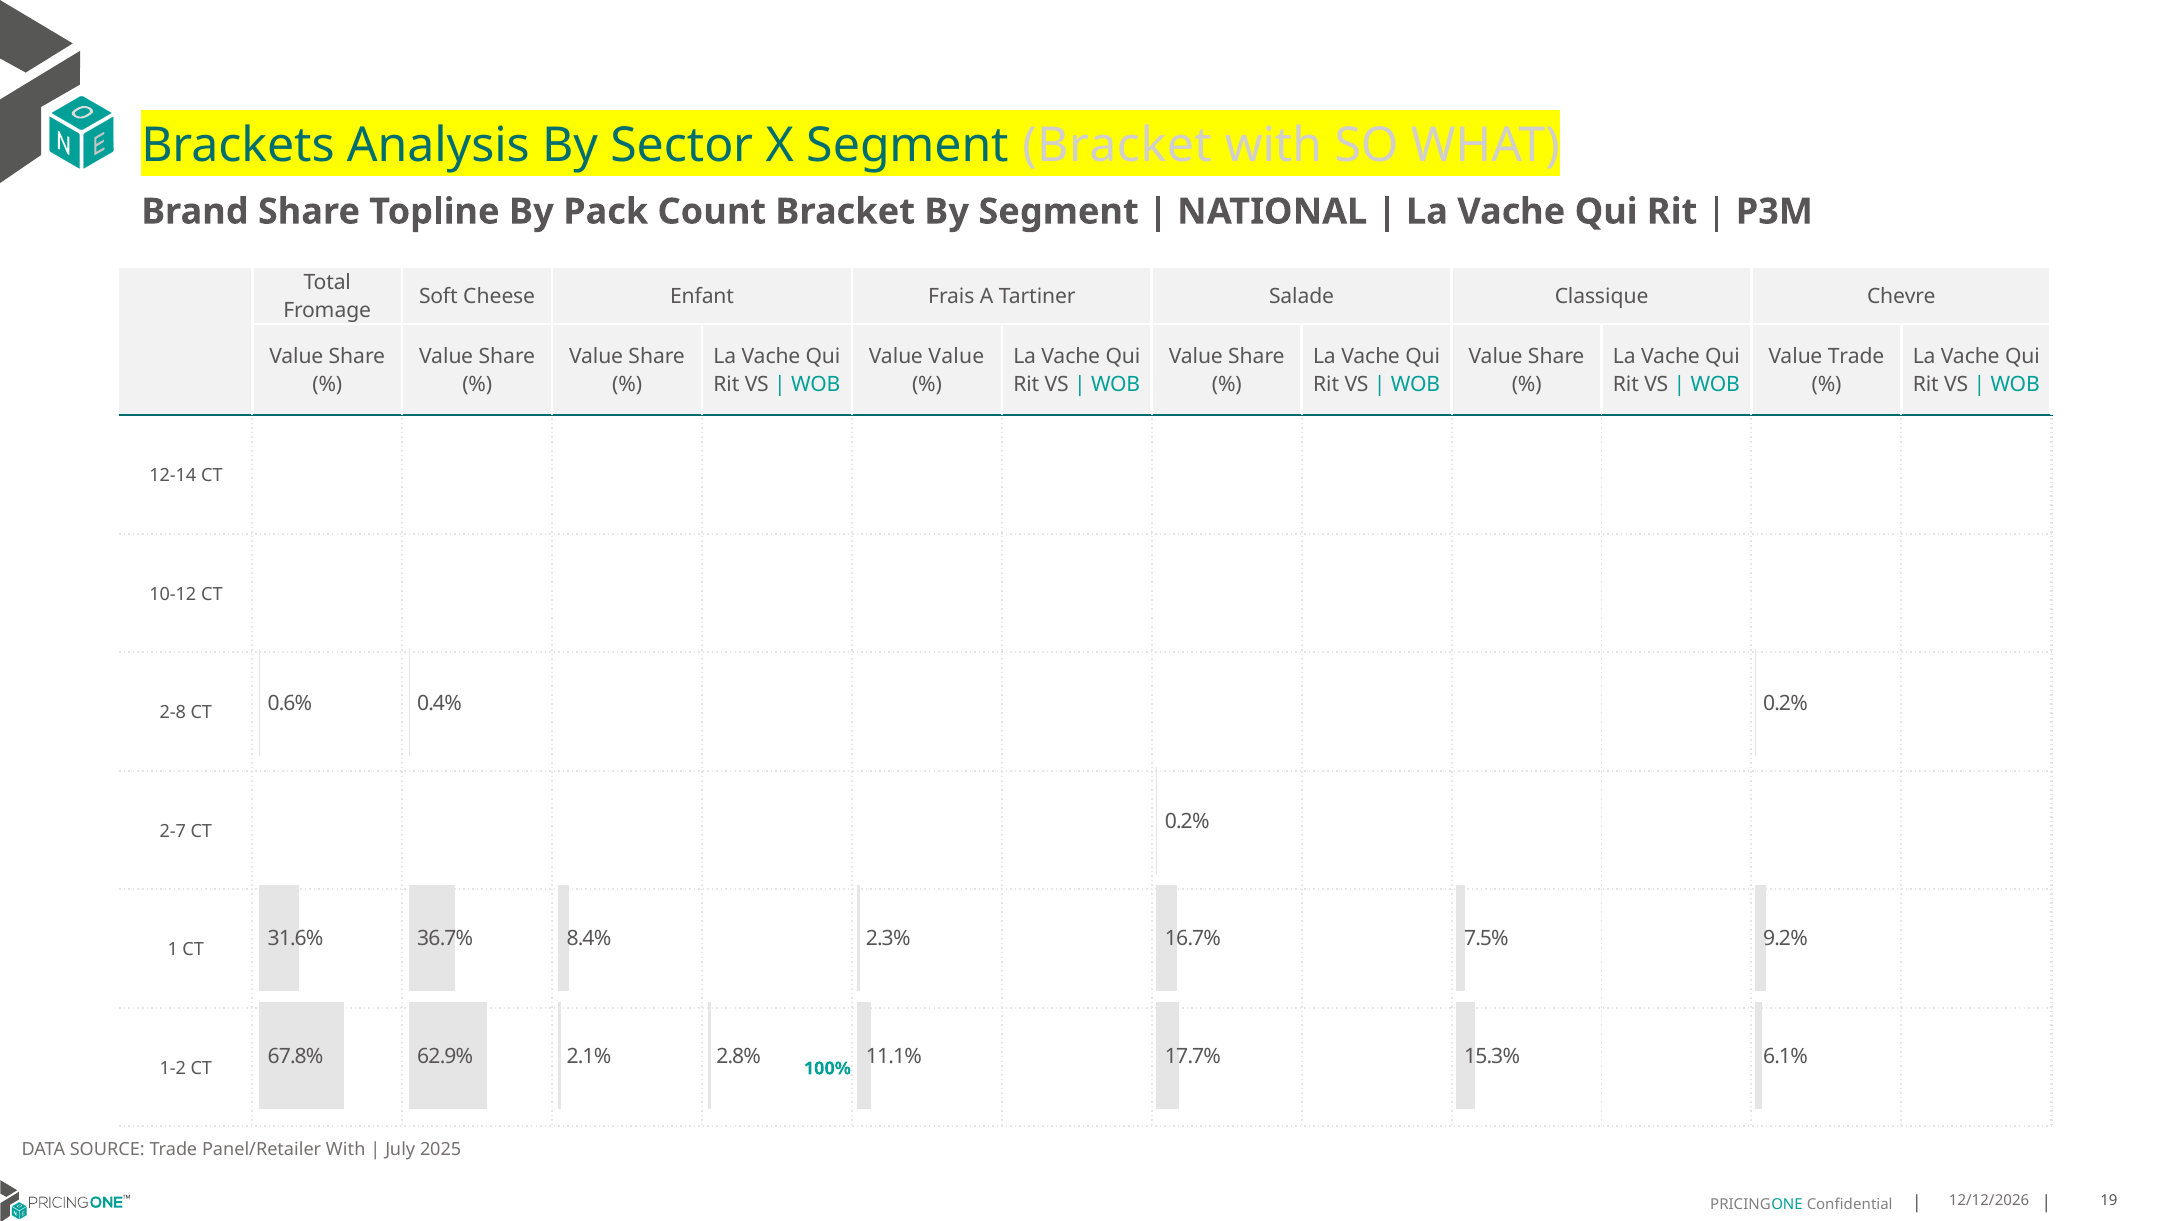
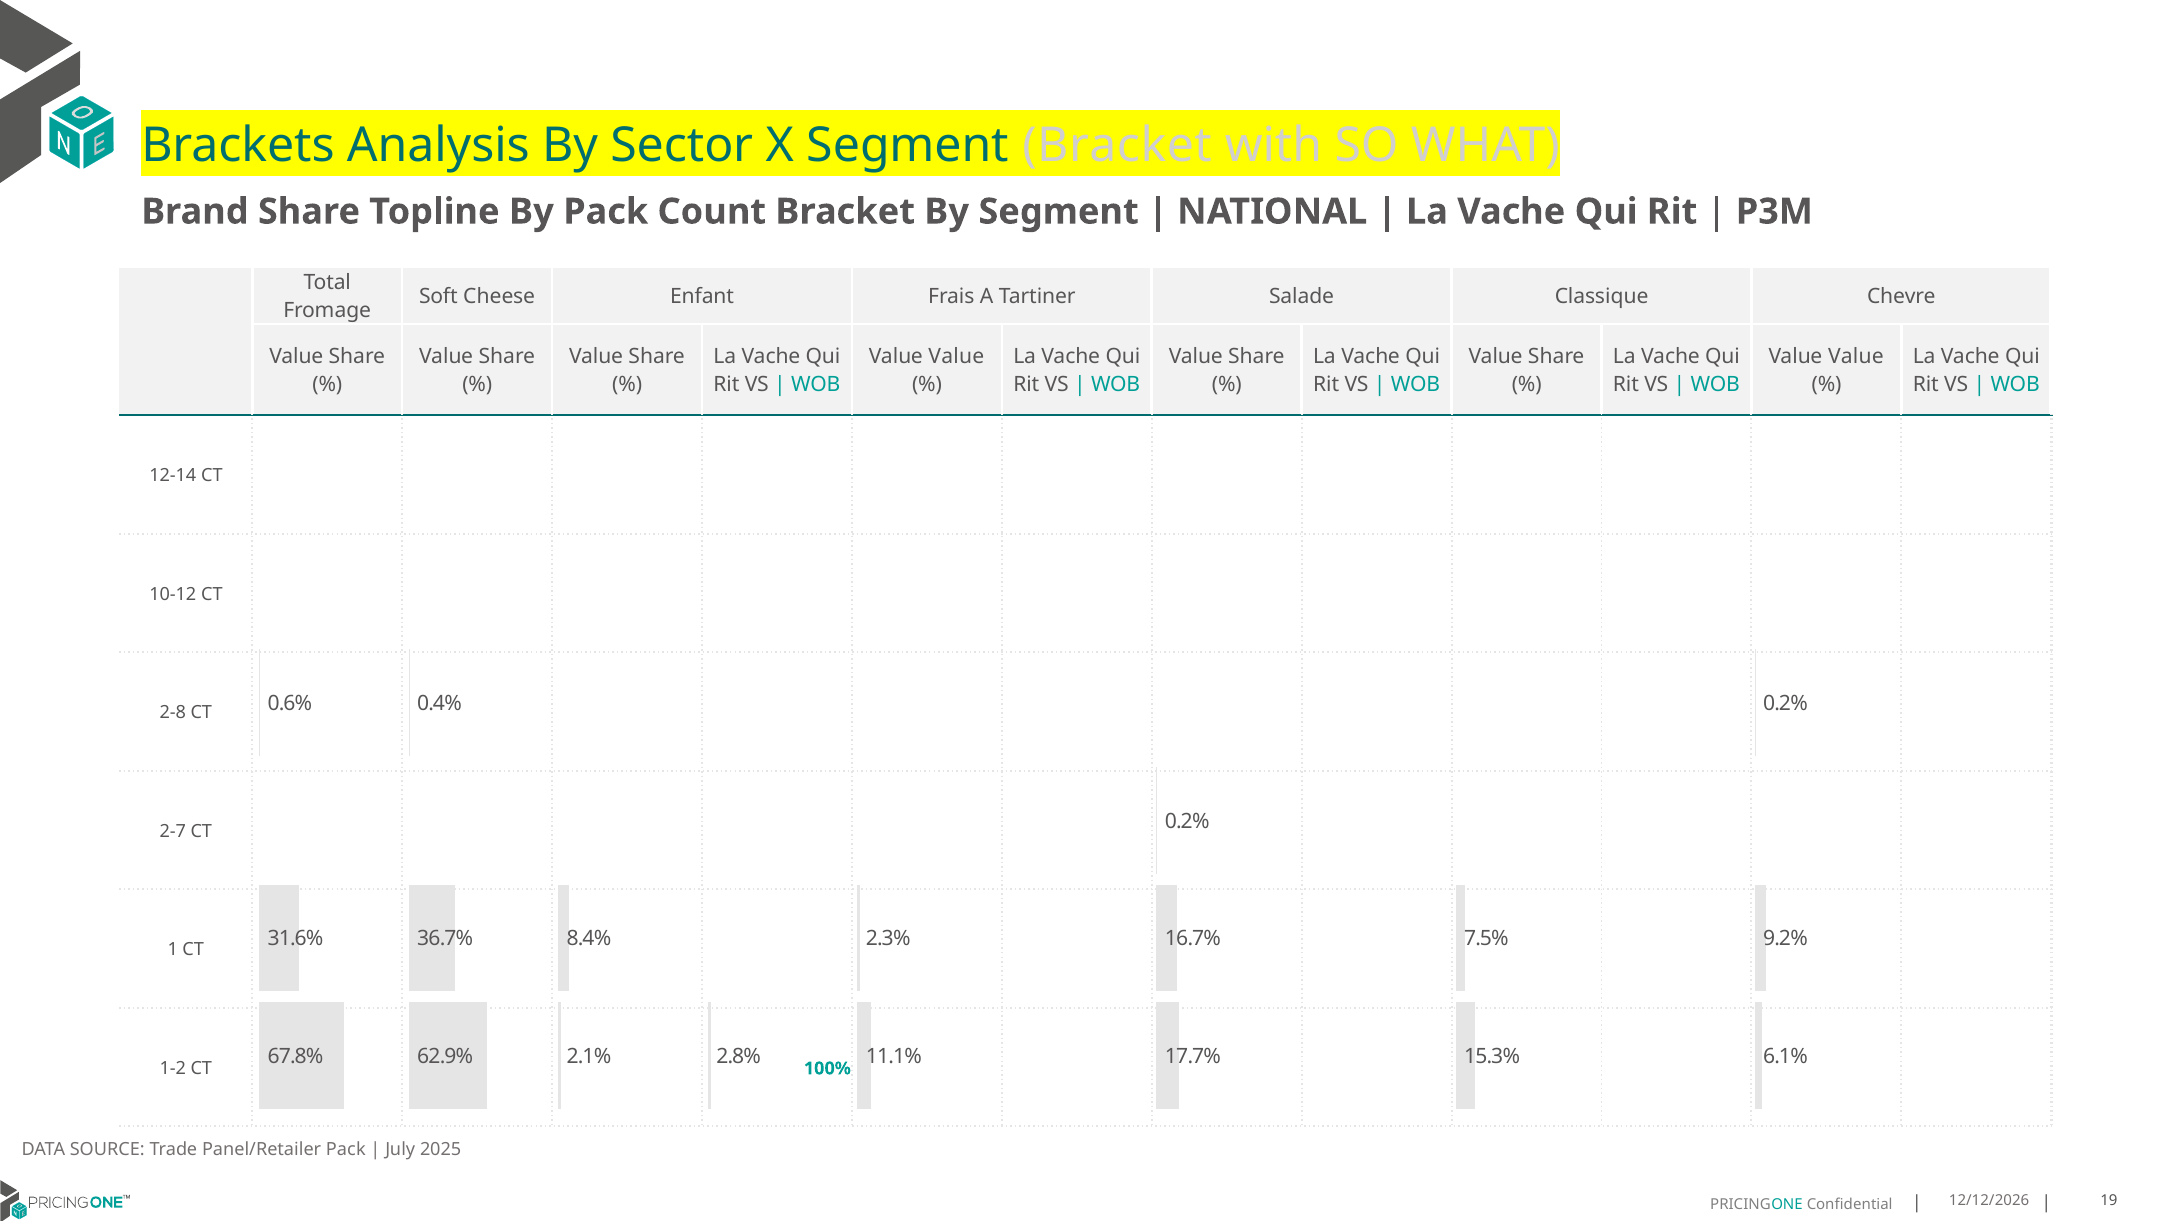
Trade at (1856, 356): Trade -> Value
Panel/Retailer With: With -> Pack
